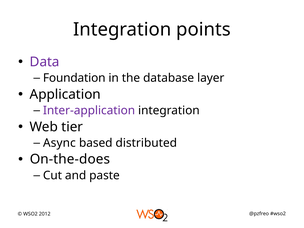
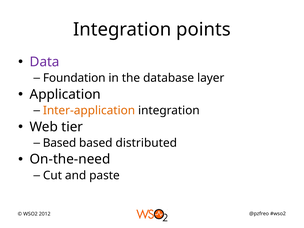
Inter-application colour: purple -> orange
Async at (59, 143): Async -> Based
On-the-does: On-the-does -> On-the-need
